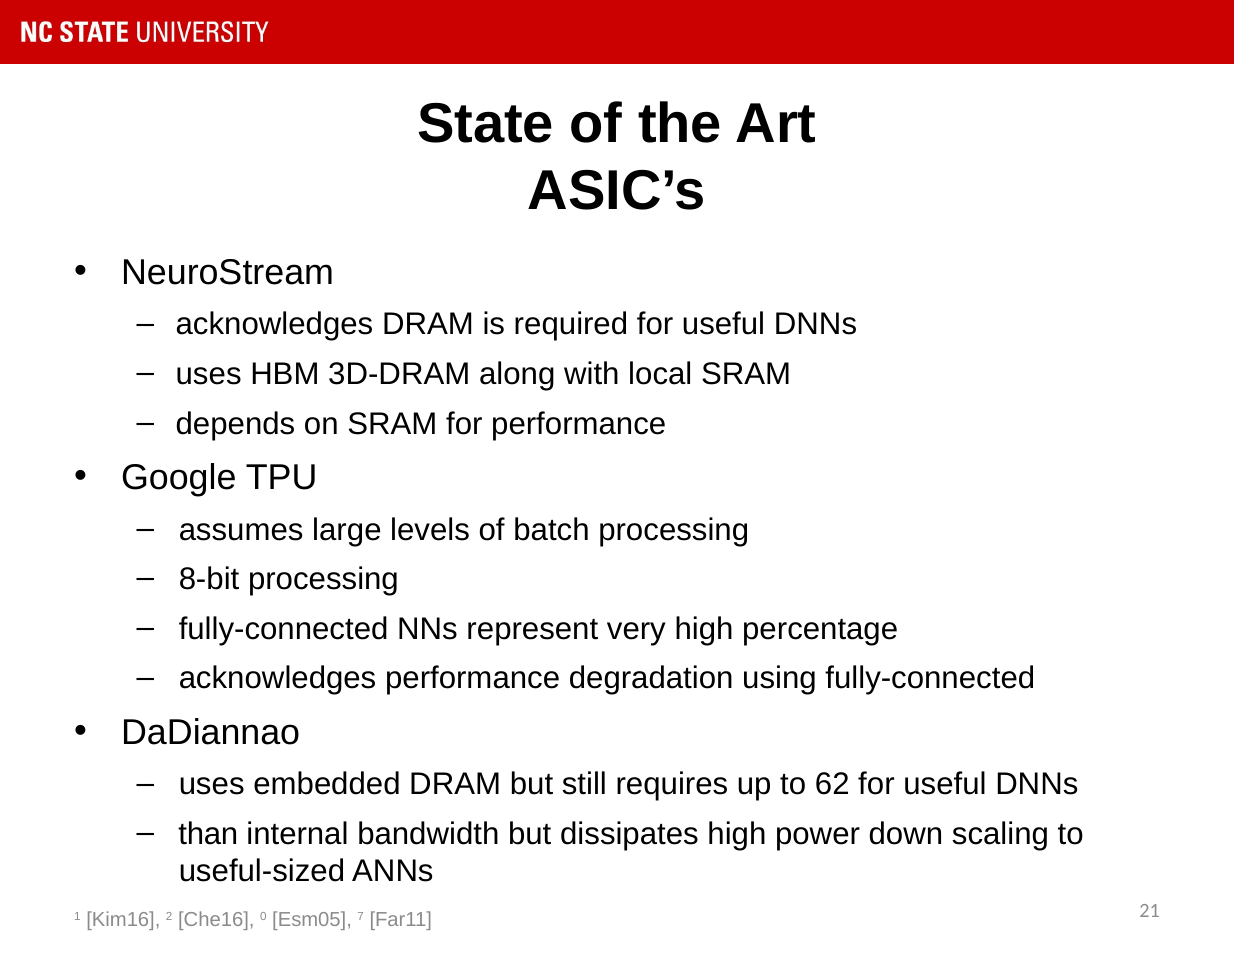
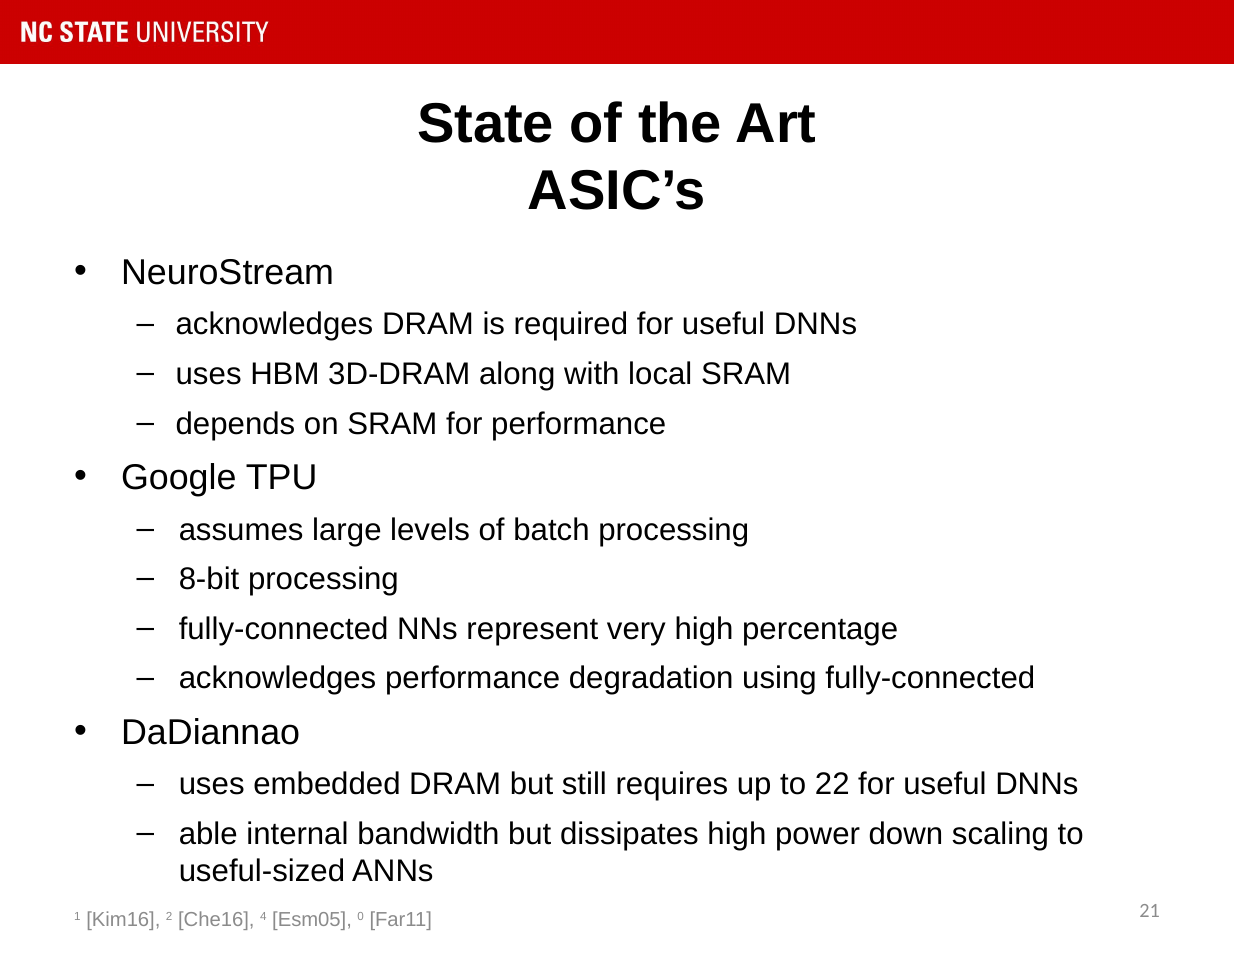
62: 62 -> 22
than: than -> able
0: 0 -> 4
7: 7 -> 0
